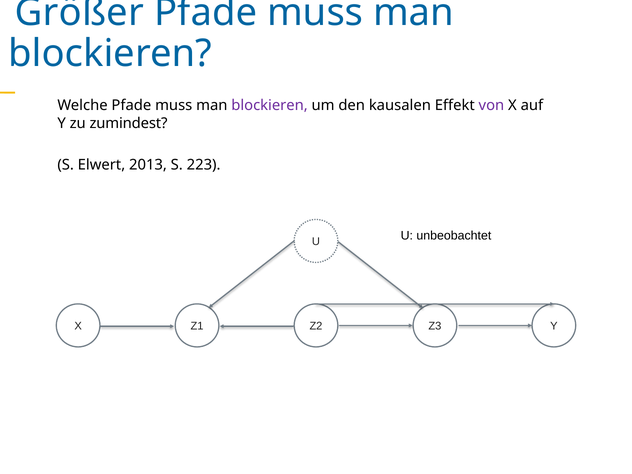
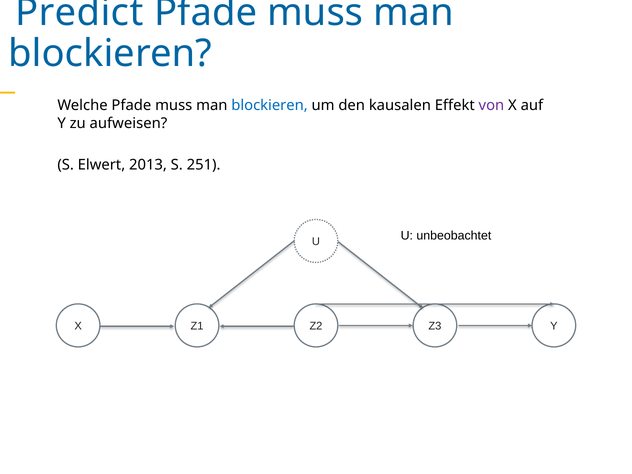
Größer: Größer -> Predict
blockieren at (270, 106) colour: purple -> blue
zumindest: zumindest -> aufweisen
223: 223 -> 251
